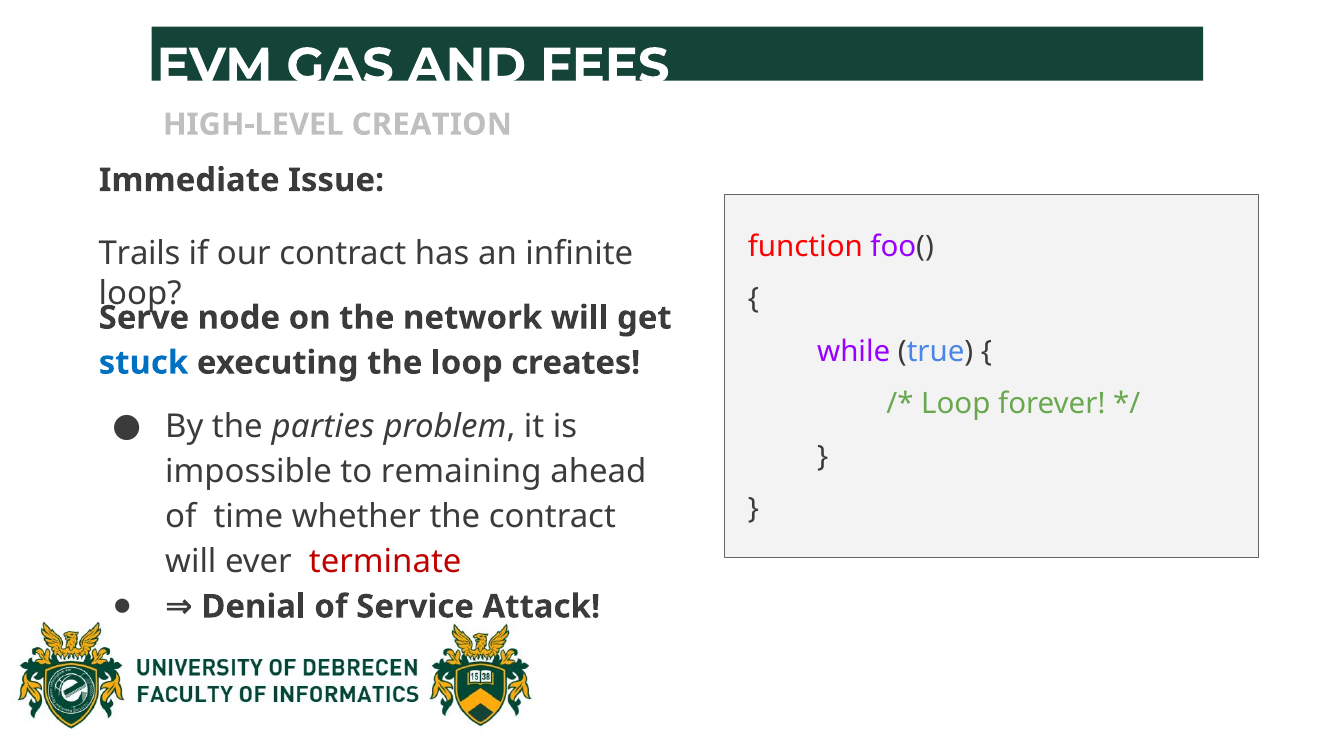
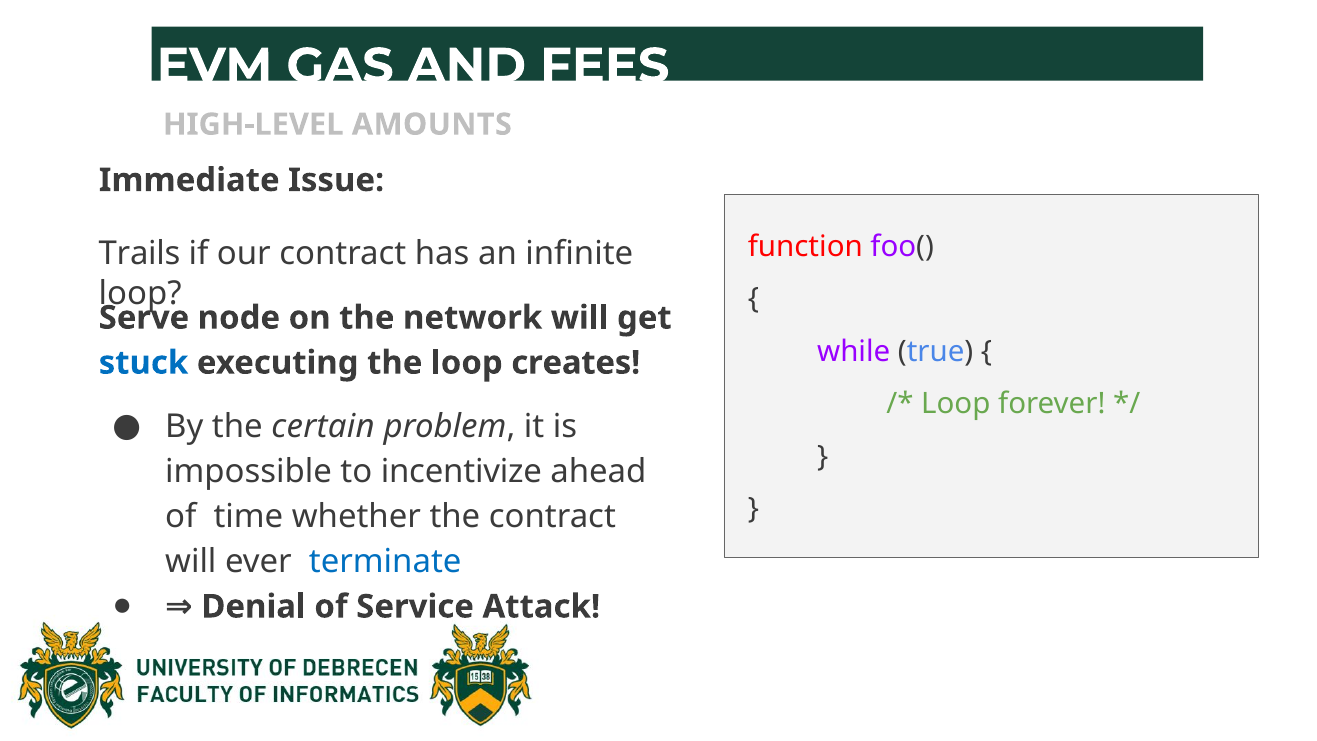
CREATION: CREATION -> AMOUNTS
parties: parties -> certain
remaining: remaining -> incentivize
terminate colour: red -> blue
